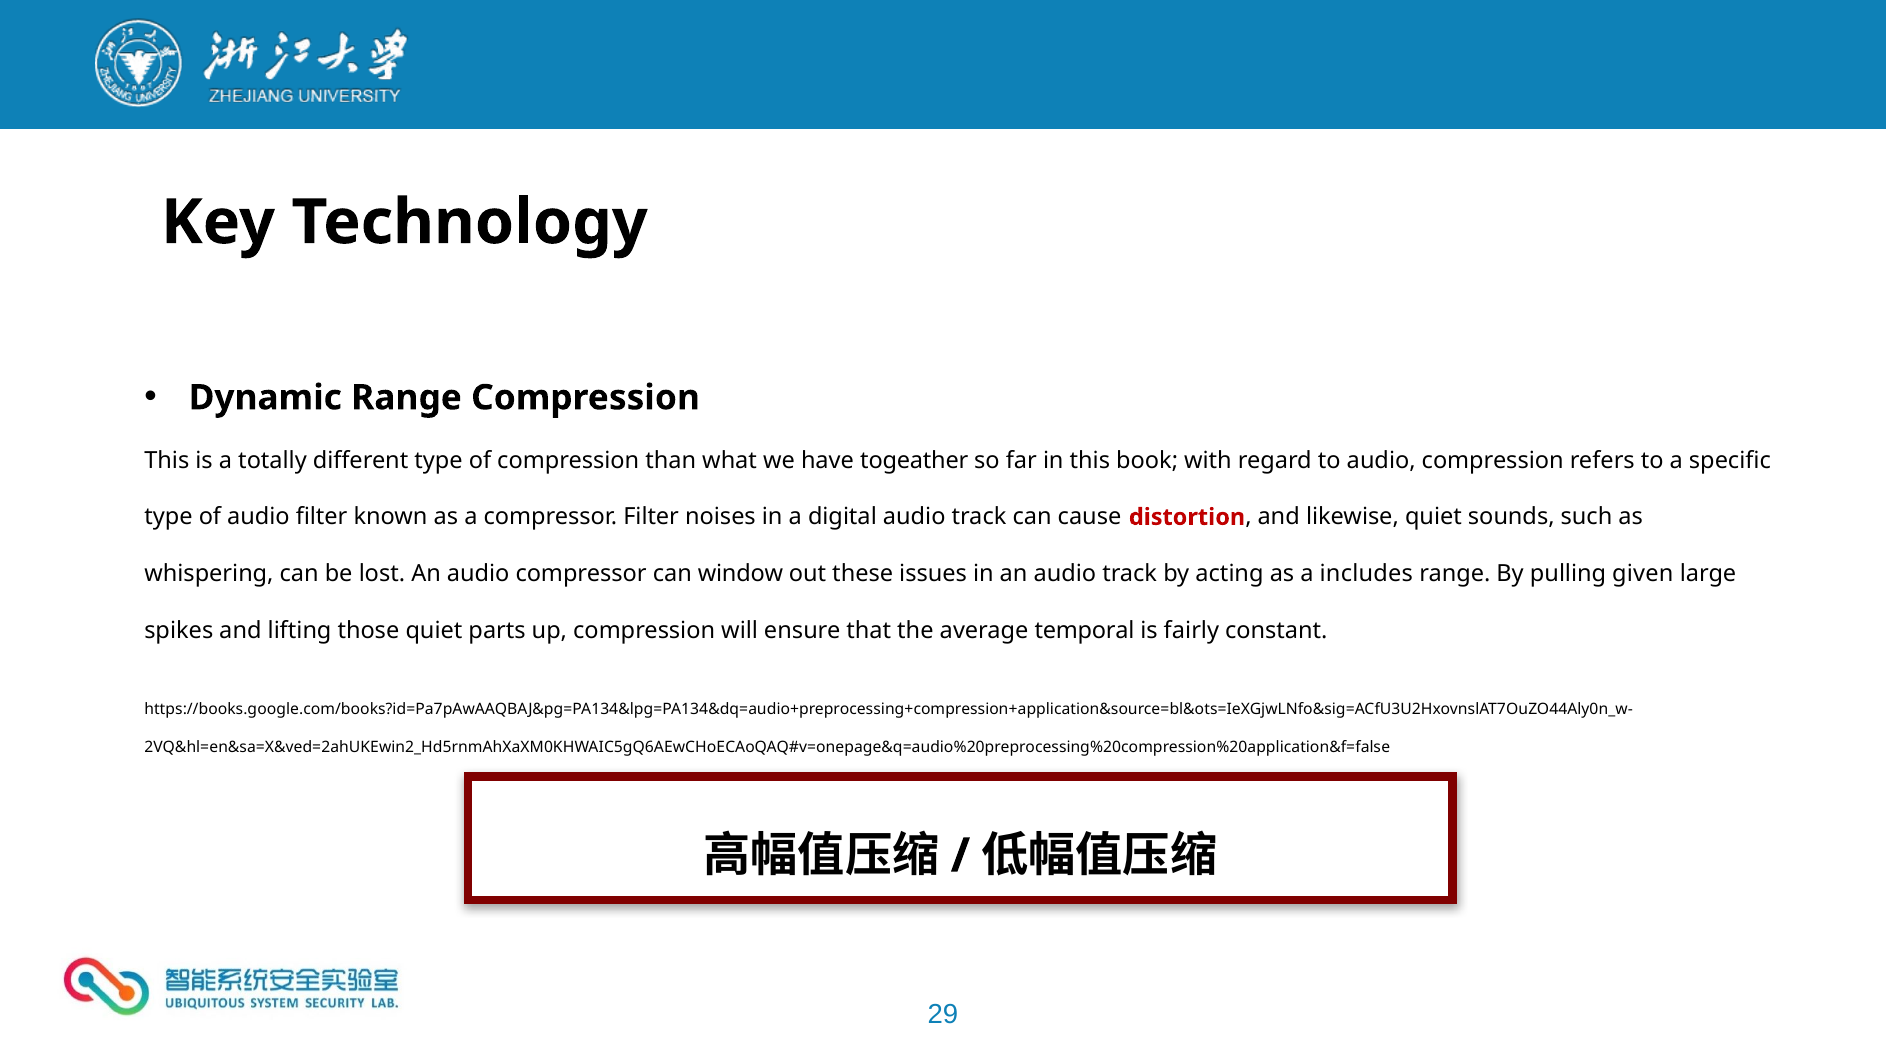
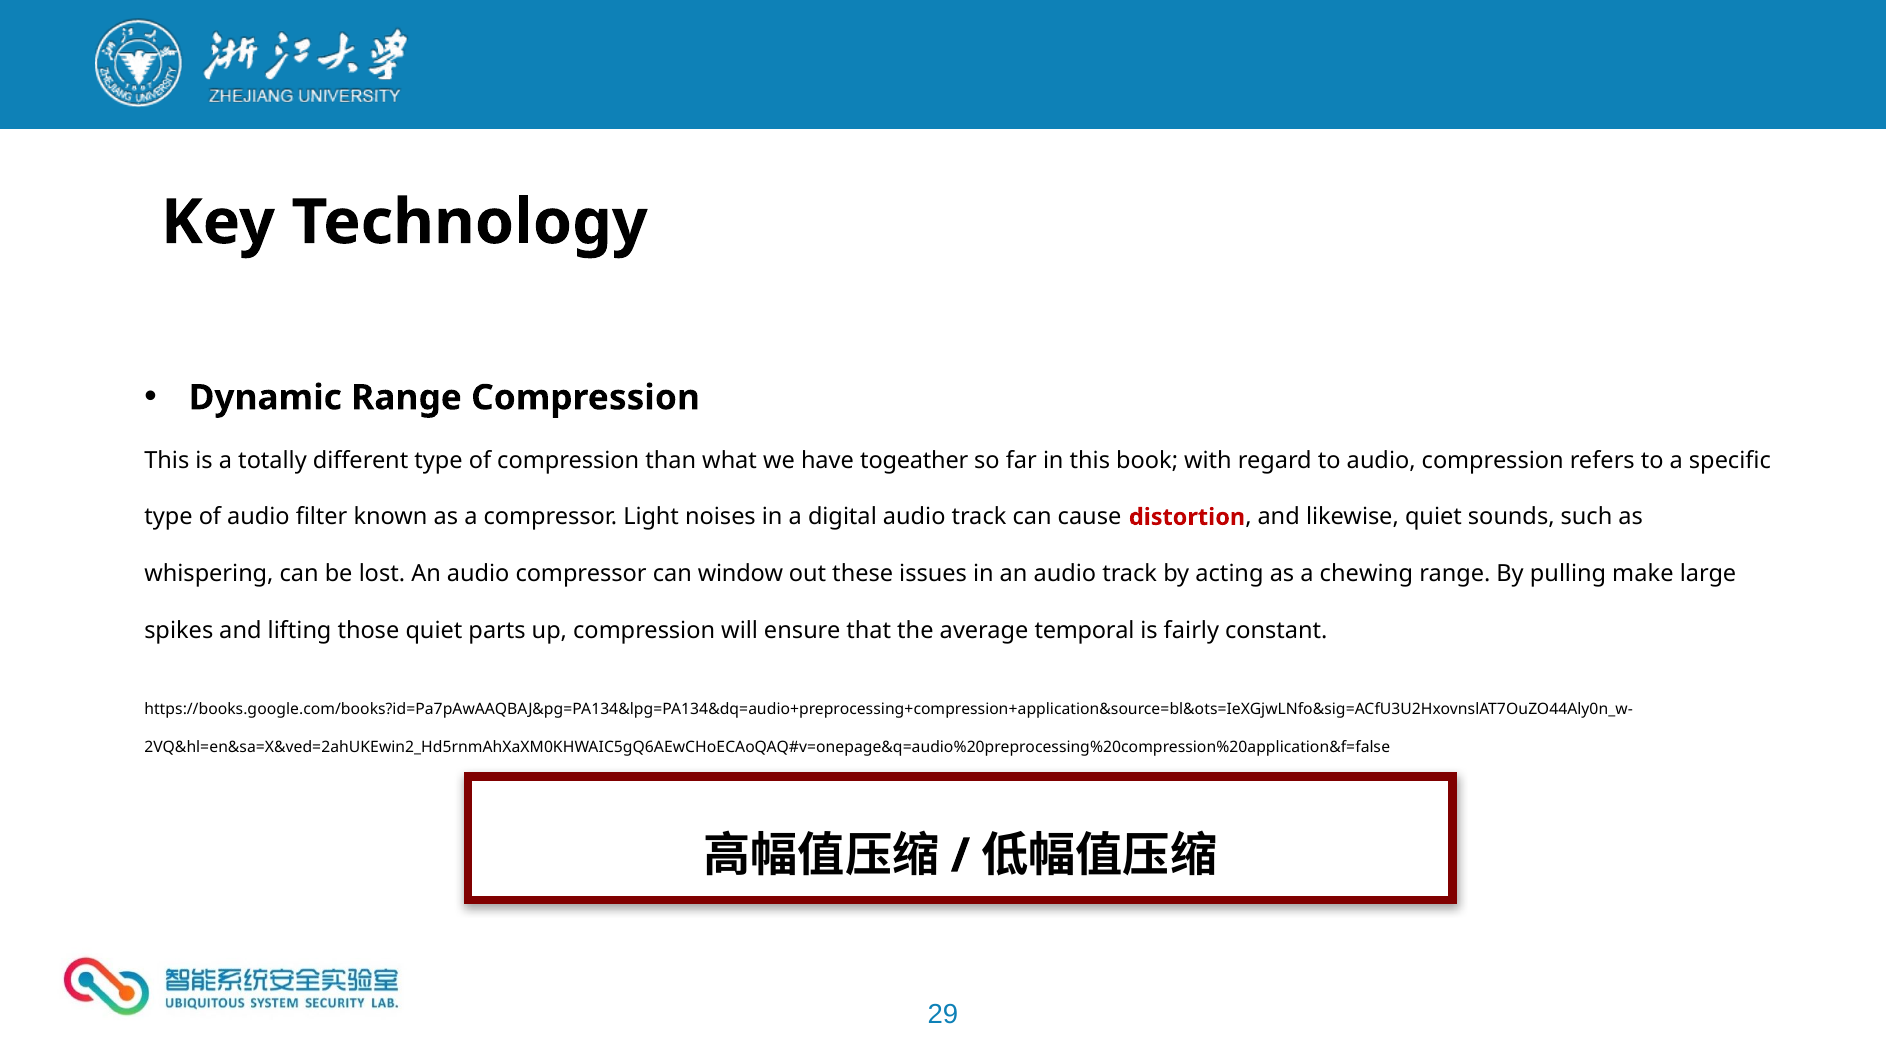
compressor Filter: Filter -> Light
includes: includes -> chewing
given: given -> make
